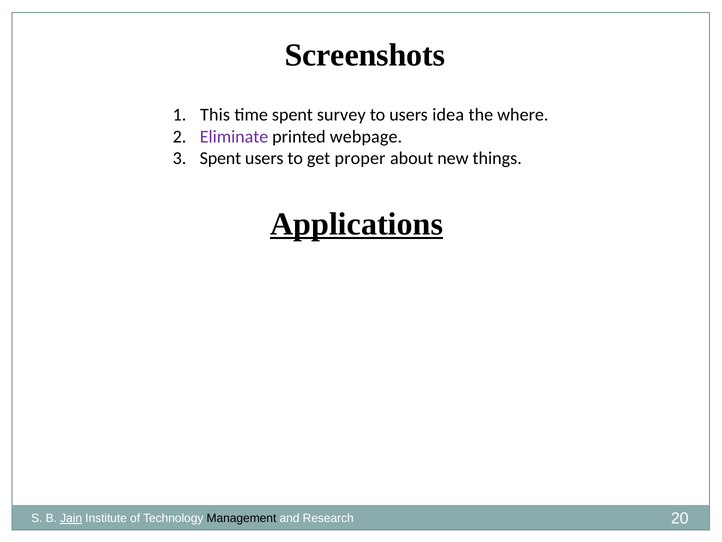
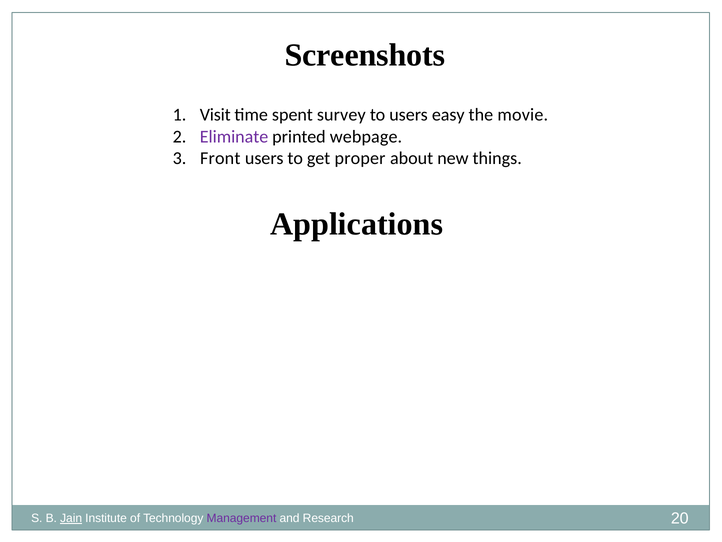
This: This -> Visit
idea: idea -> easy
where: where -> movie
Spent at (220, 158): Spent -> Front
Applications underline: present -> none
Management colour: black -> purple
